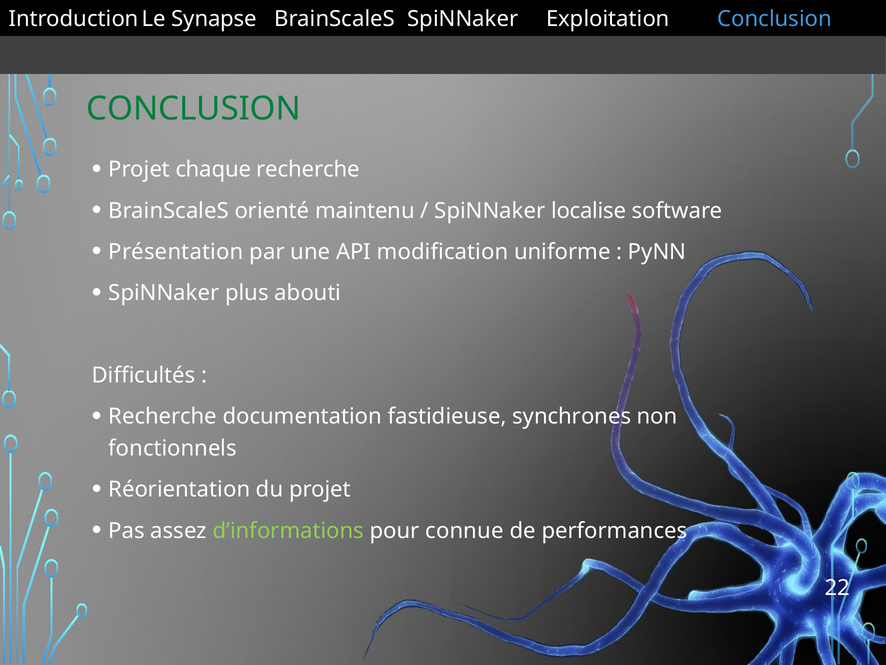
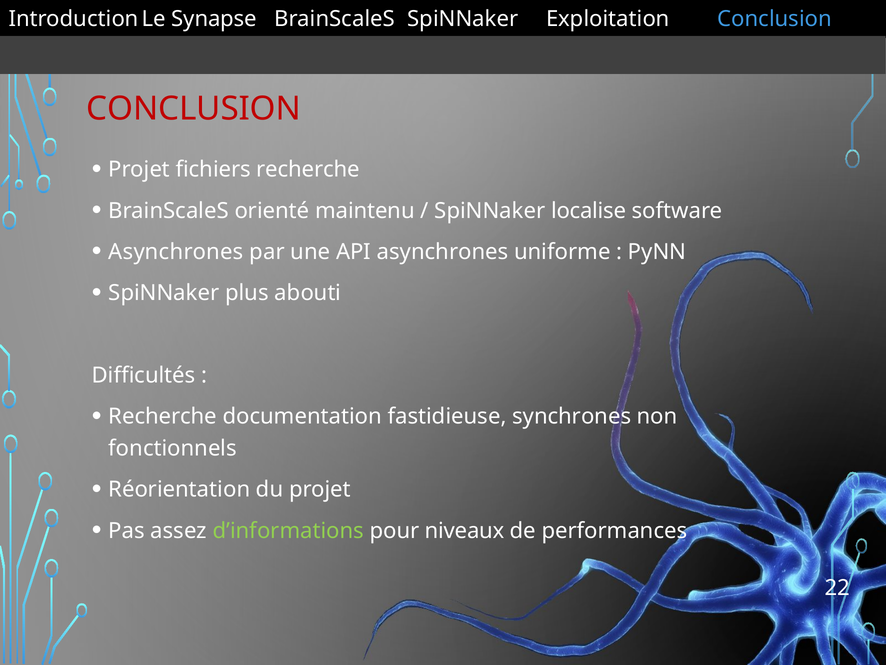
CONCLUSION at (194, 109) colour: green -> red
chaque: chaque -> fichiers
Présentation at (176, 252): Présentation -> Asynchrones
API modification: modification -> asynchrones
connue: connue -> niveaux
